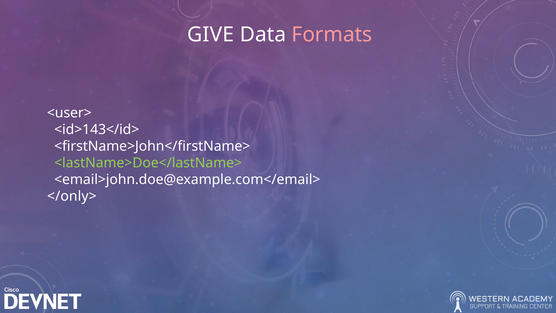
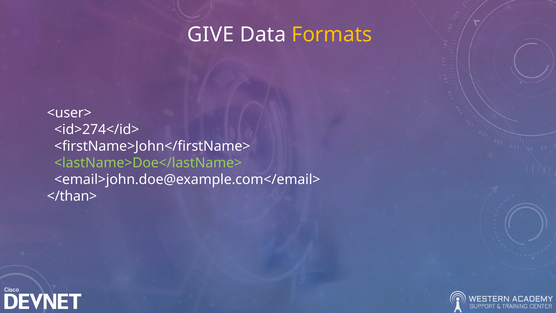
Formats colour: pink -> yellow
<id>143</id>: <id>143</id> -> <id>274</id>
</only>: </only> -> </than>
